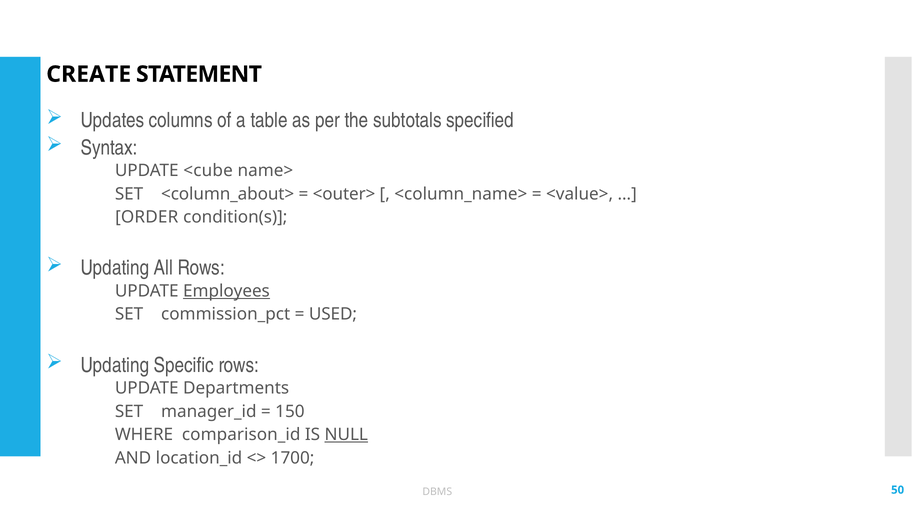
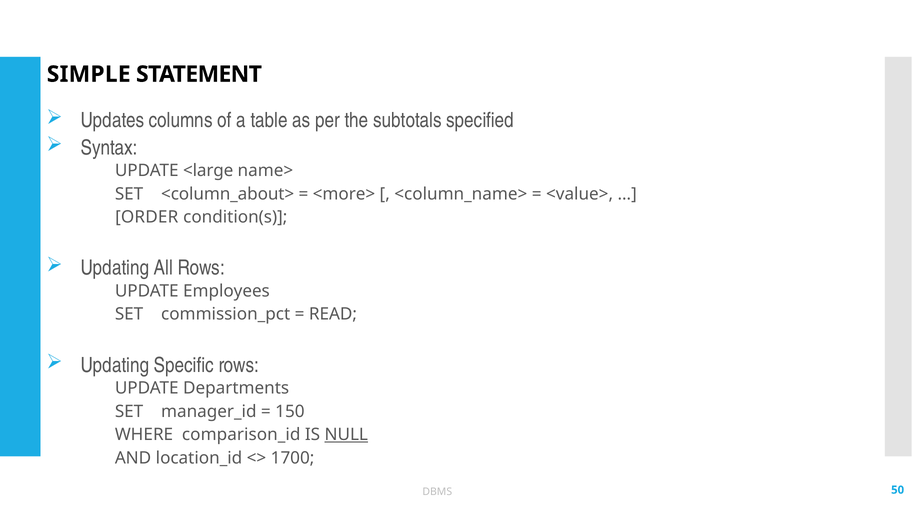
CREATE: CREATE -> SIMPLE
<cube: <cube -> <large
<outer>: <outer> -> <more>
Employees underline: present -> none
USED: USED -> READ
